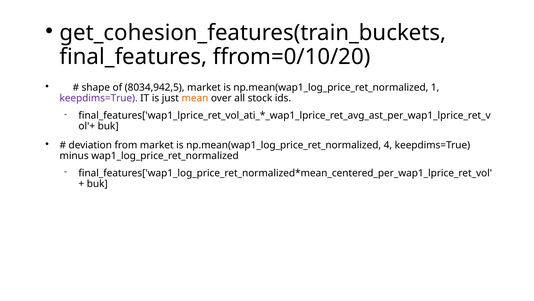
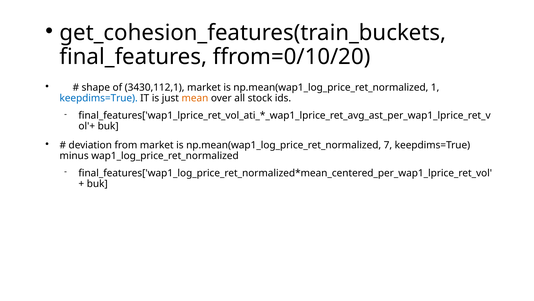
8034,942,5: 8034,942,5 -> 3430,112,1
keepdims=True at (99, 98) colour: purple -> blue
4: 4 -> 7
